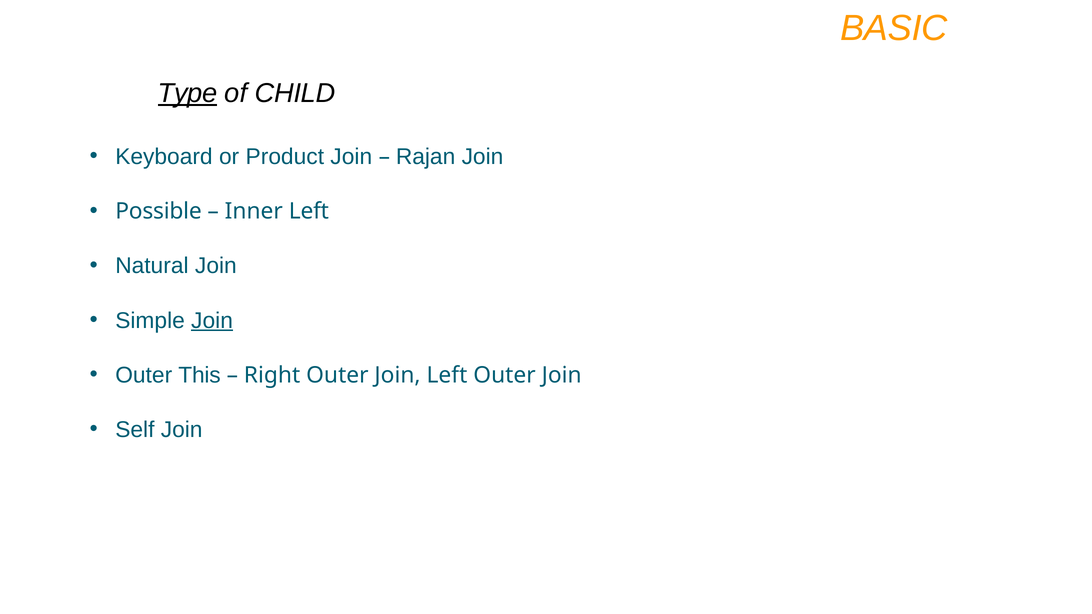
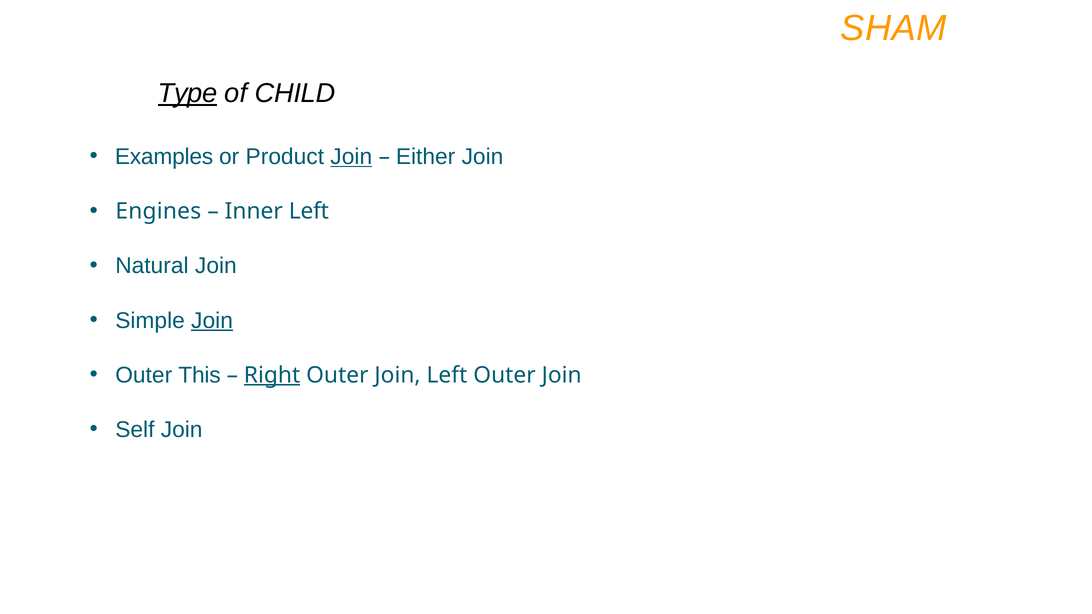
BASIC: BASIC -> SHAM
Keyboard: Keyboard -> Examples
Join at (351, 157) underline: none -> present
Rajan: Rajan -> Either
Possible: Possible -> Engines
Right underline: none -> present
